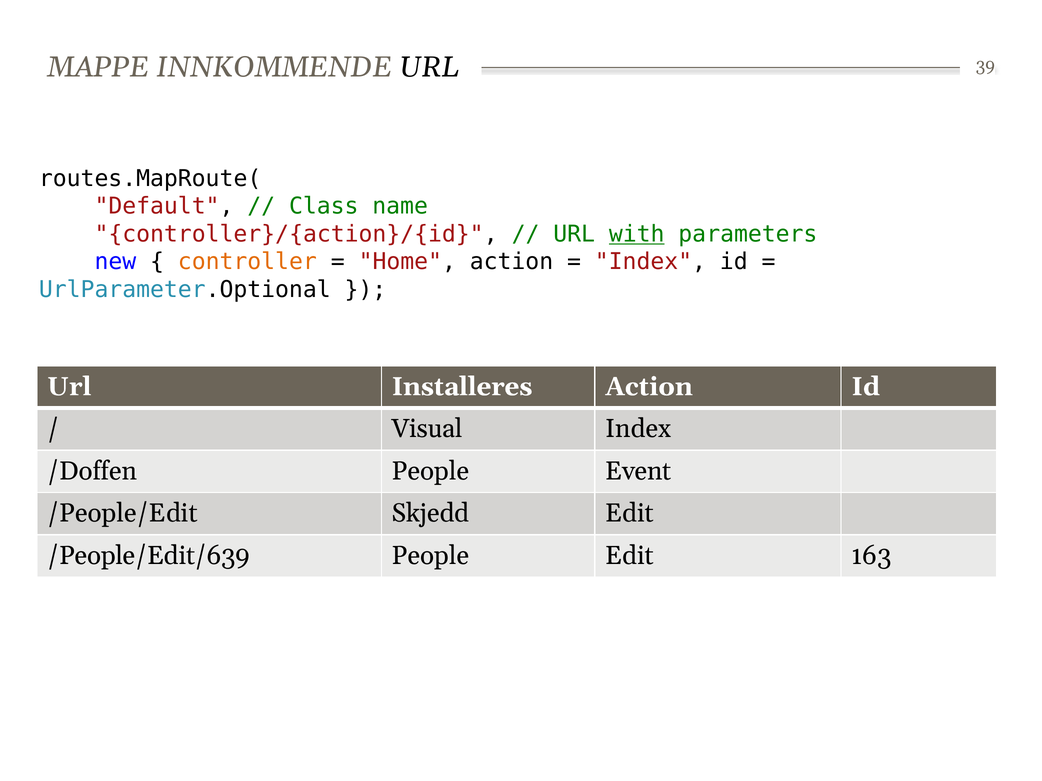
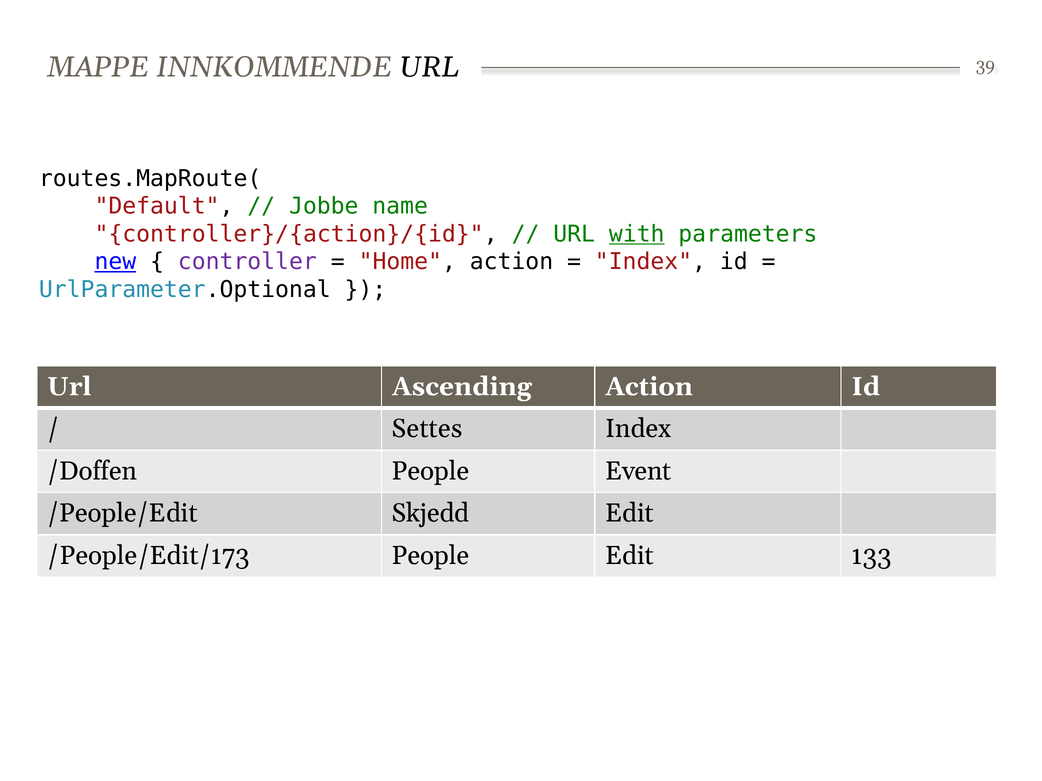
Class: Class -> Jobbe
new underline: none -> present
controller colour: orange -> purple
Installeres: Installeres -> Ascending
Visual: Visual -> Settes
/People/Edit/639: /People/Edit/639 -> /People/Edit/173
163: 163 -> 133
